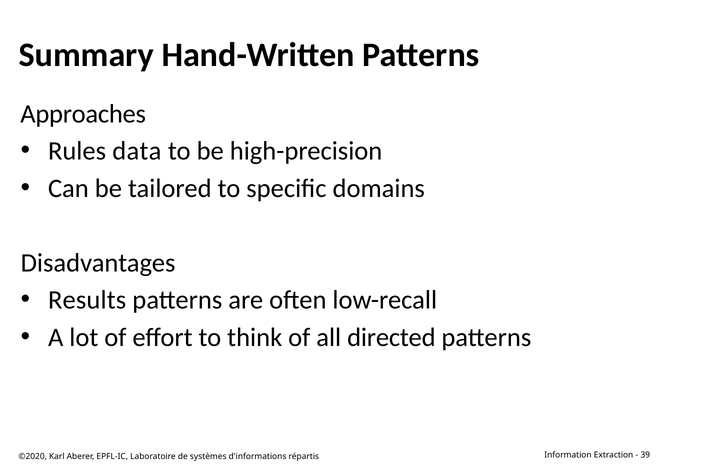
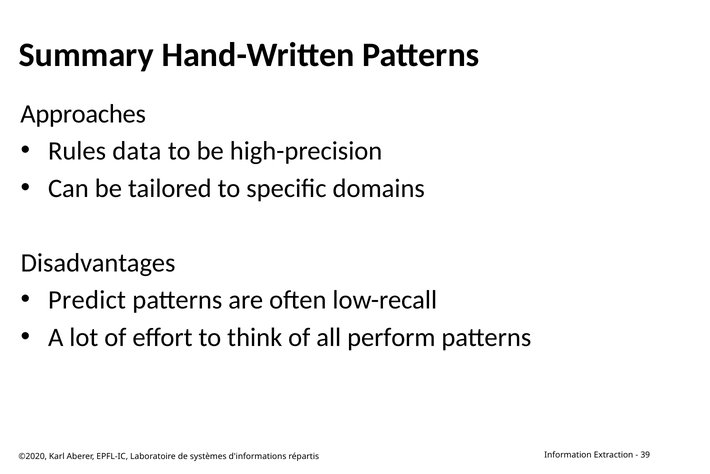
Results: Results -> Predict
directed: directed -> perform
